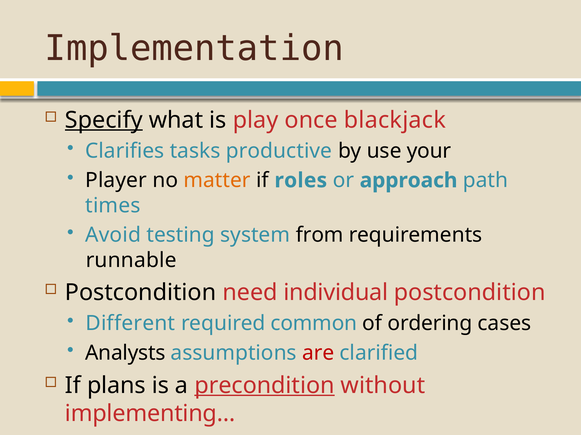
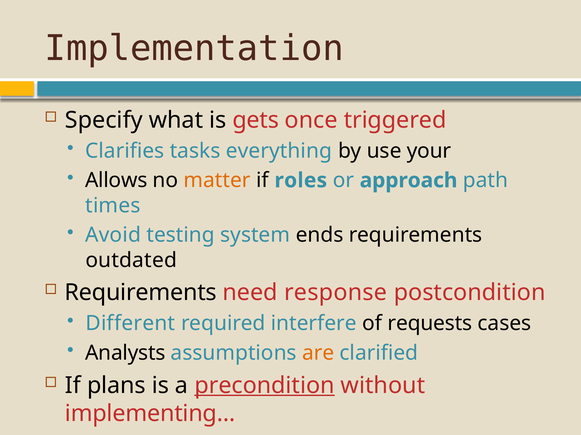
Specify underline: present -> none
play: play -> gets
blackjack: blackjack -> triggered
productive: productive -> everything
Player: Player -> Allows
from: from -> ends
runnable: runnable -> outdated
Postcondition at (141, 293): Postcondition -> Requirements
individual: individual -> response
common: common -> interfere
ordering: ordering -> requests
are colour: red -> orange
